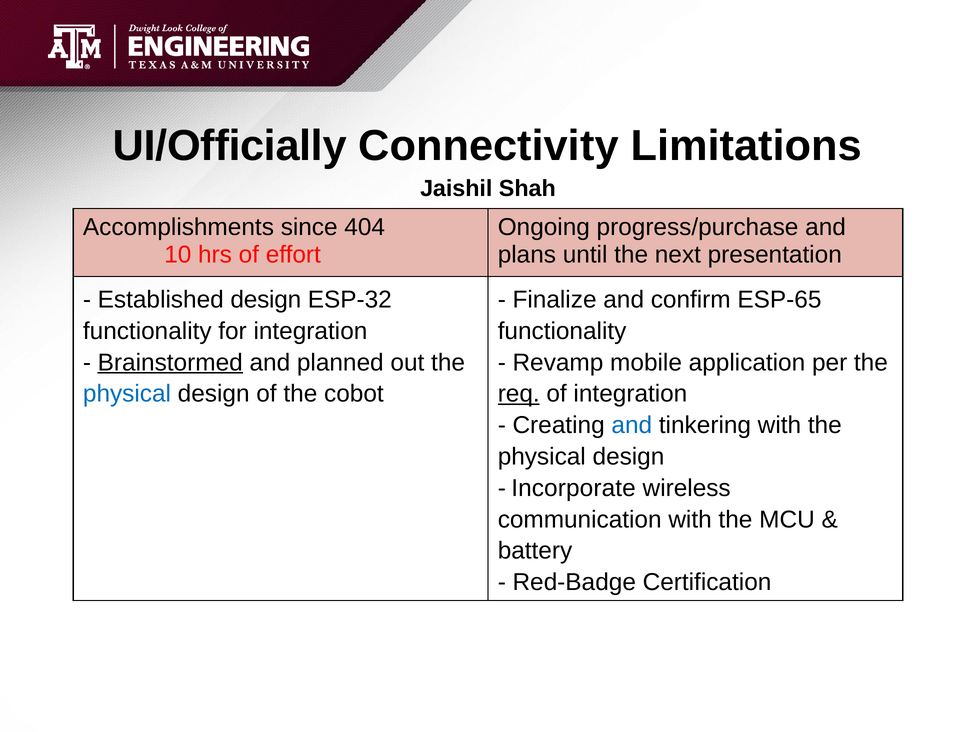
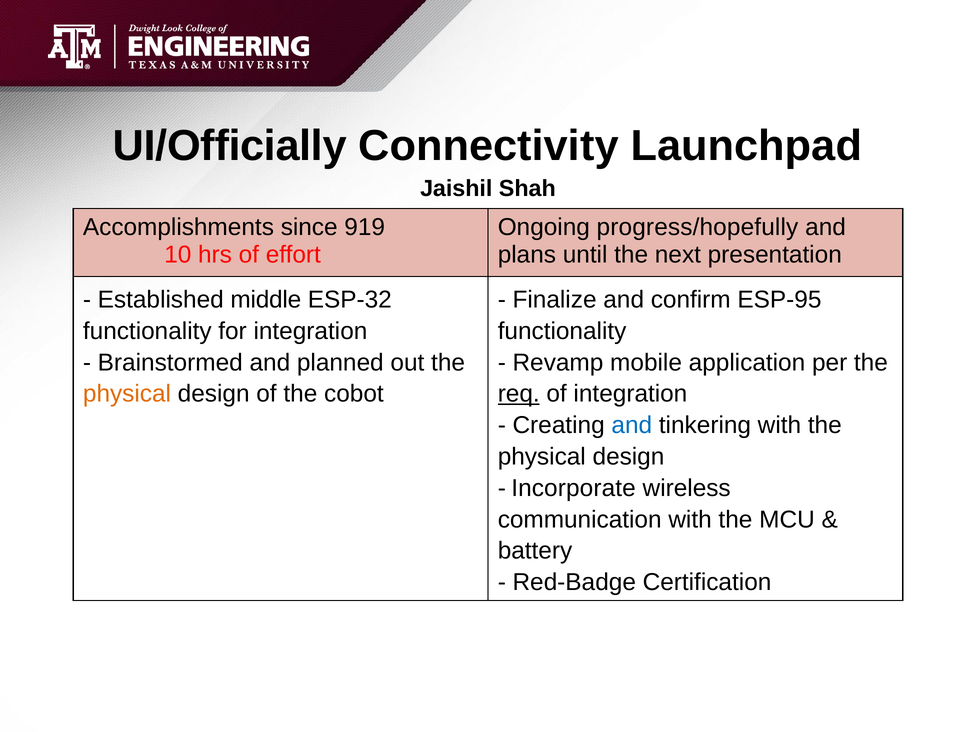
Limitations: Limitations -> Launchpad
404: 404 -> 919
progress/purchase: progress/purchase -> progress/hopefully
Established design: design -> middle
ESP-65: ESP-65 -> ESP-95
Brainstormed underline: present -> none
physical at (127, 394) colour: blue -> orange
